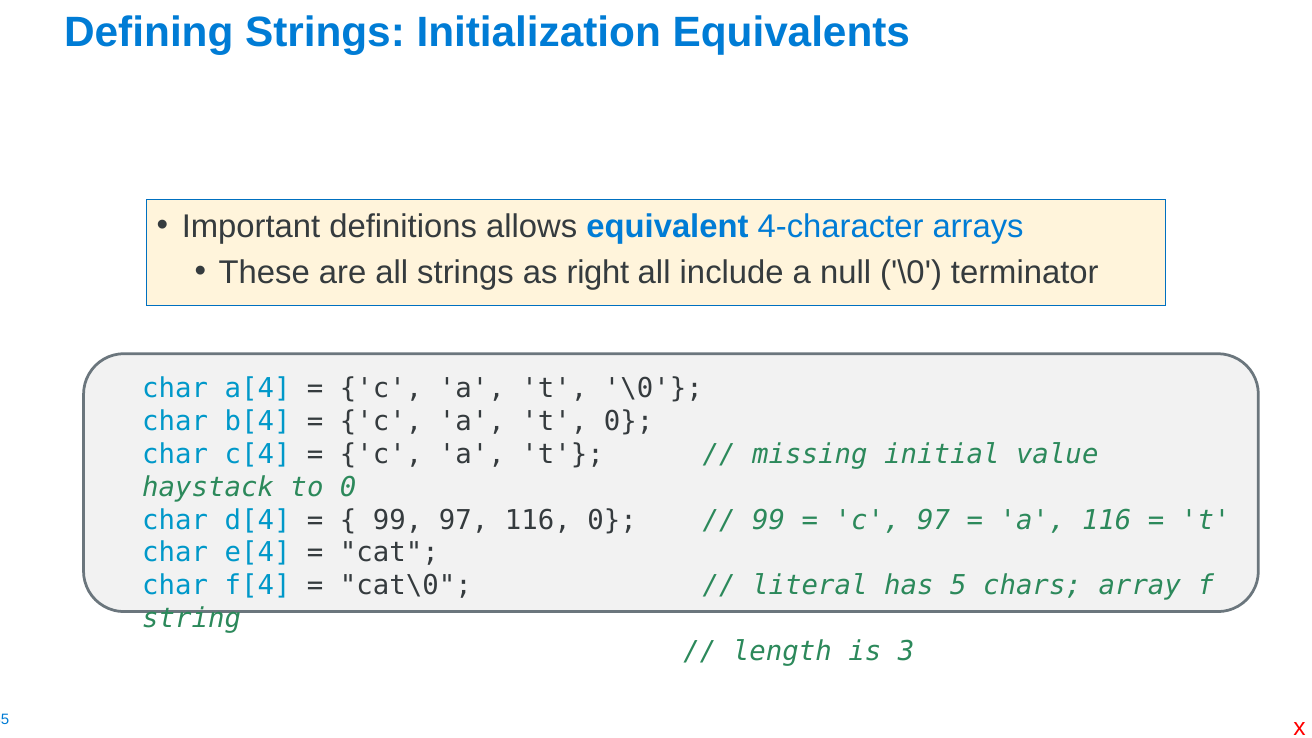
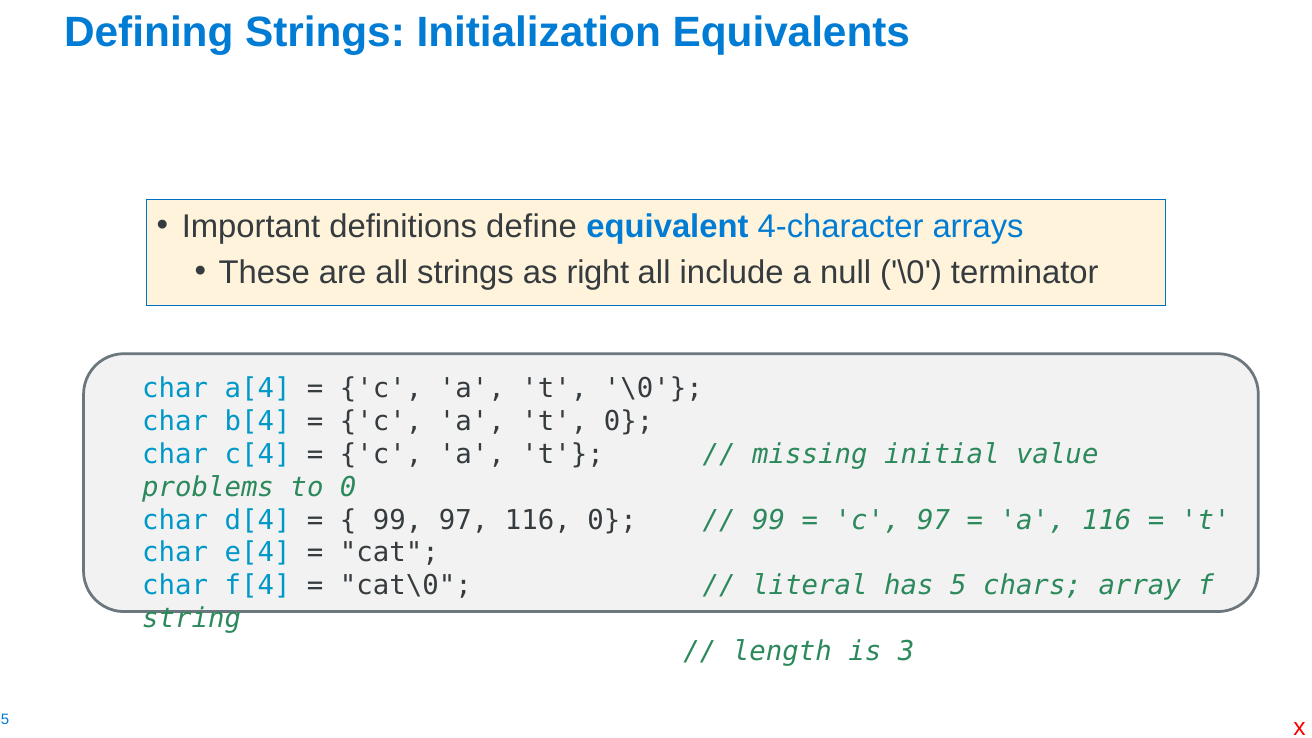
allows: allows -> define
haystack: haystack -> problems
